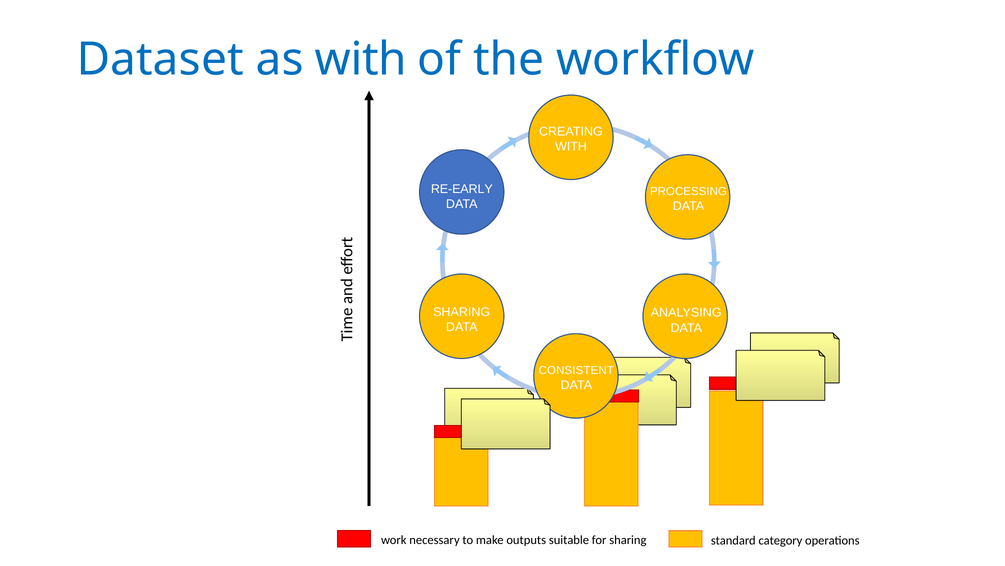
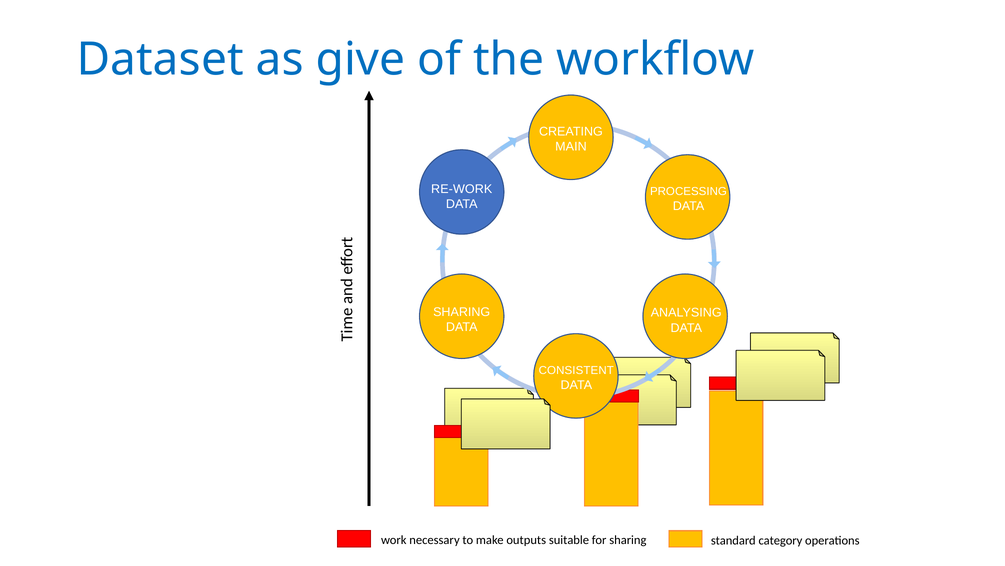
as with: with -> give
WITH at (571, 146): WITH -> MAIN
RE-EARLY: RE-EARLY -> RE-WORK
